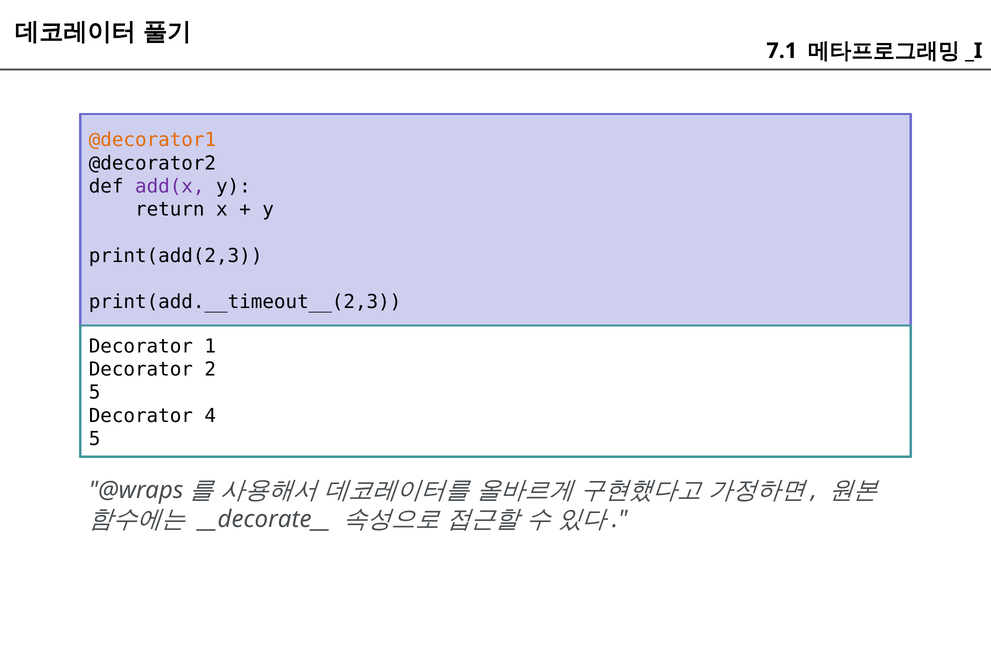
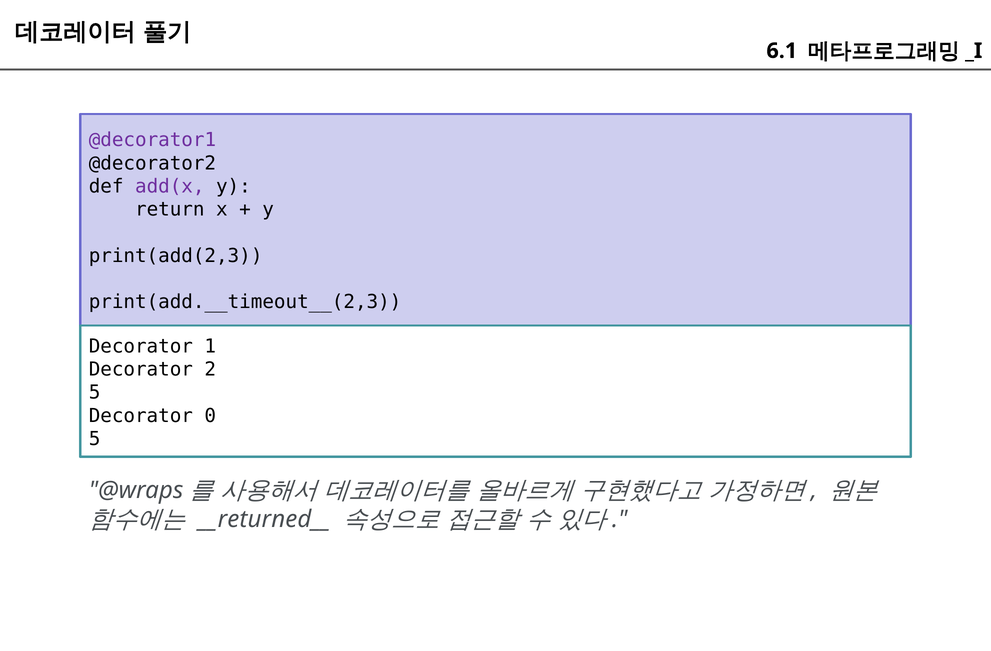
7.1: 7.1 -> 6.1
@decorator1 colour: orange -> purple
4: 4 -> 0
__decorate__: __decorate__ -> __returned__
